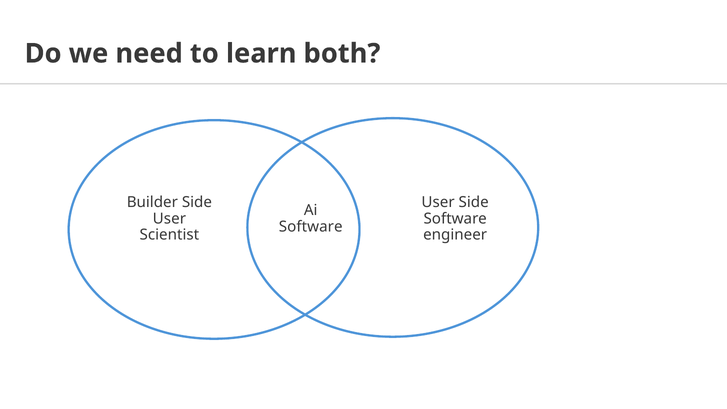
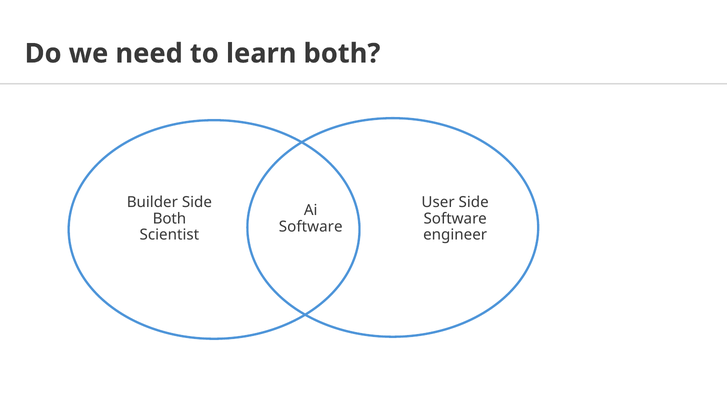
User at (169, 219): User -> Both
